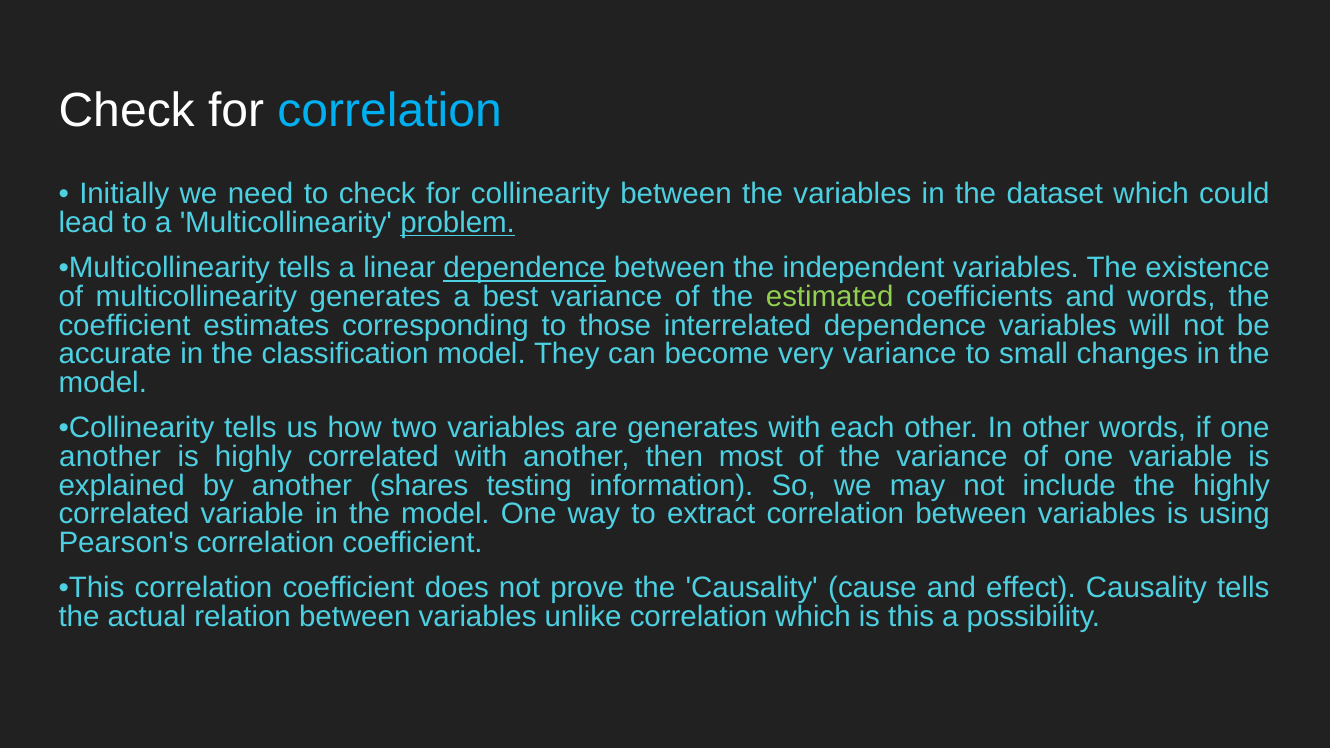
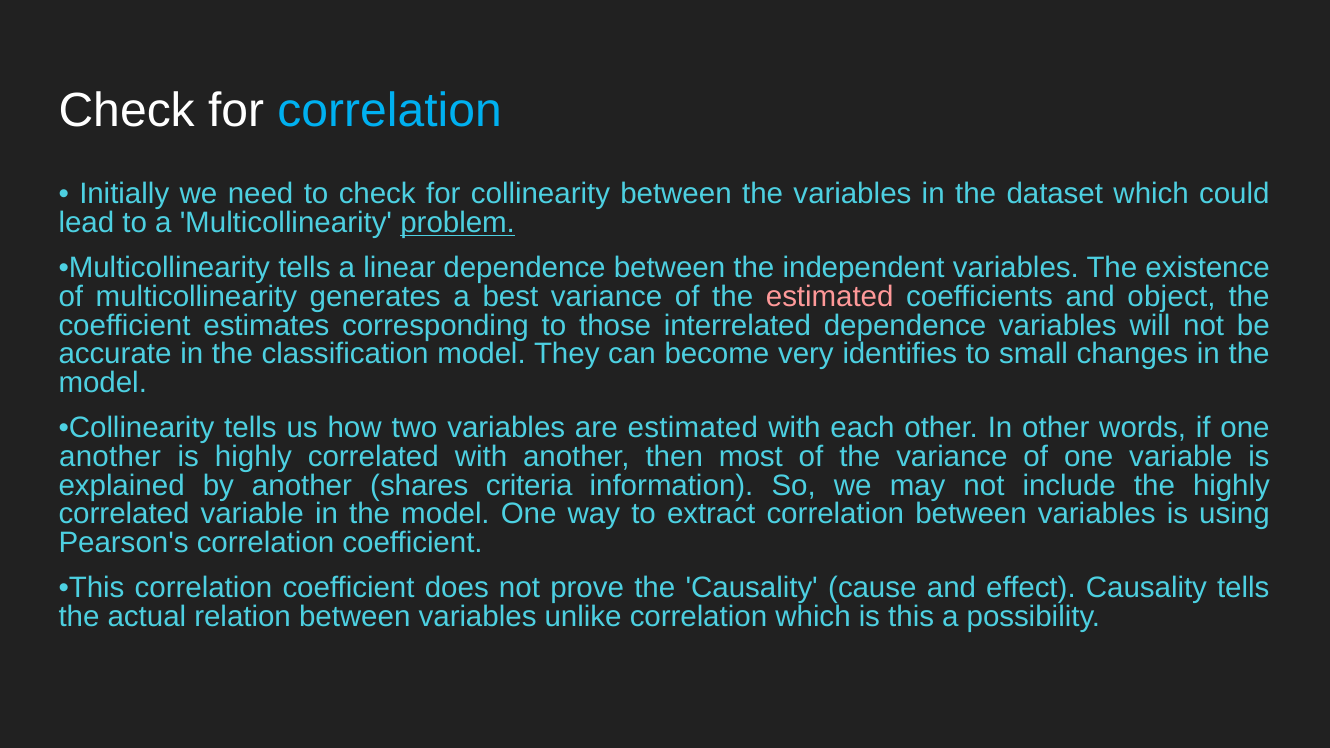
dependence at (525, 268) underline: present -> none
estimated at (830, 297) colour: light green -> pink
and words: words -> object
very variance: variance -> identifies
are generates: generates -> estimated
testing: testing -> criteria
